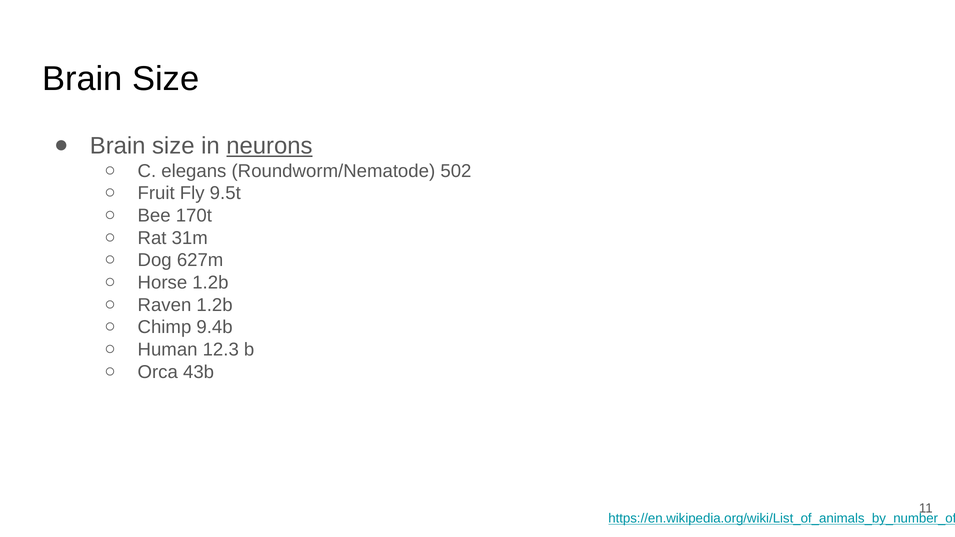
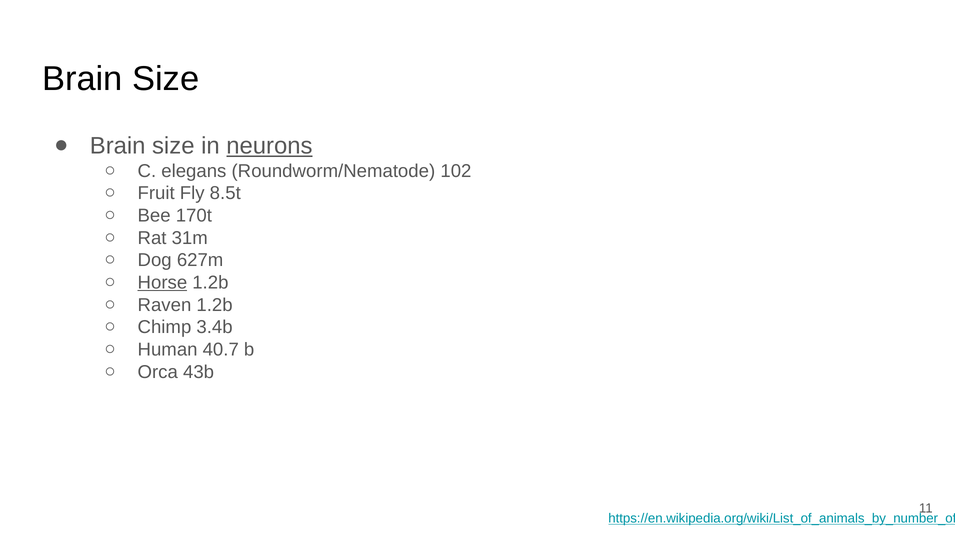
502: 502 -> 102
9.5t: 9.5t -> 8.5t
Horse underline: none -> present
9.4b: 9.4b -> 3.4b
12.3: 12.3 -> 40.7
